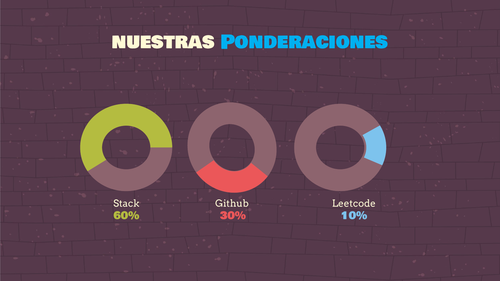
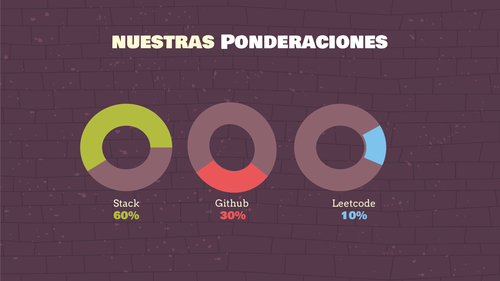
Ponderaciones colour: light blue -> white
